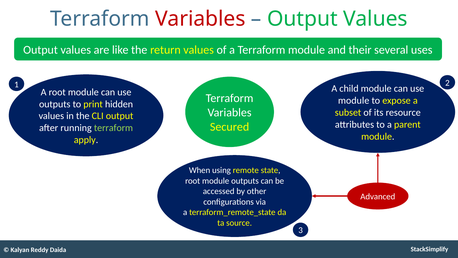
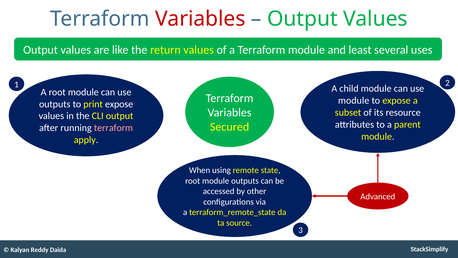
their: their -> least
print hidden: hidden -> expose
terraform at (113, 128) colour: light green -> pink
